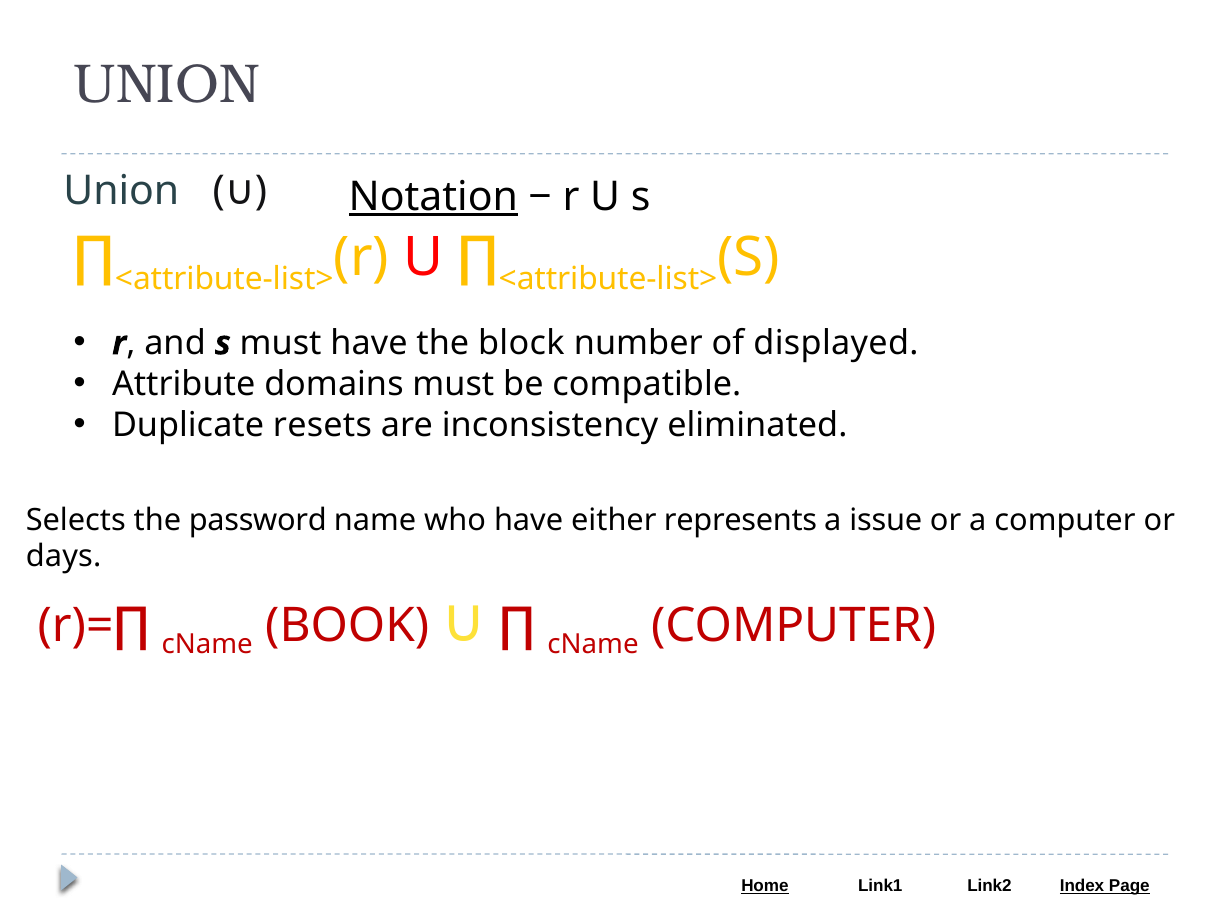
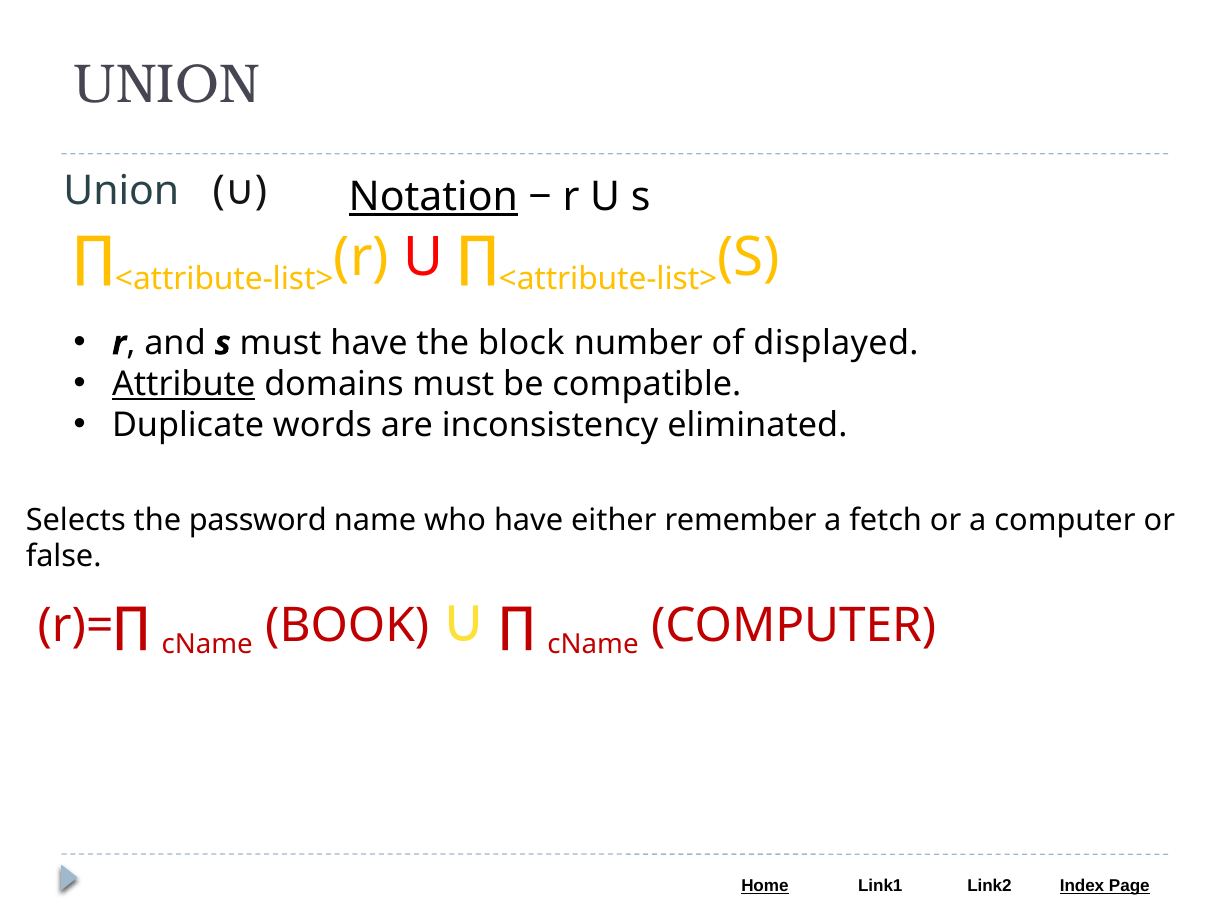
Attribute underline: none -> present
resets: resets -> words
represents: represents -> remember
issue: issue -> fetch
days: days -> false
